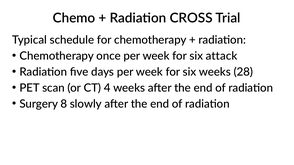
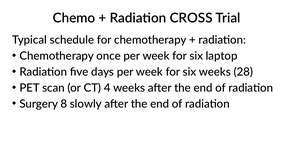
attack: attack -> laptop
